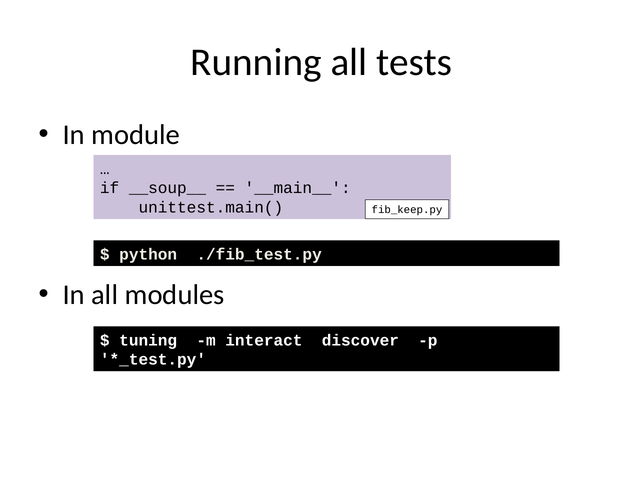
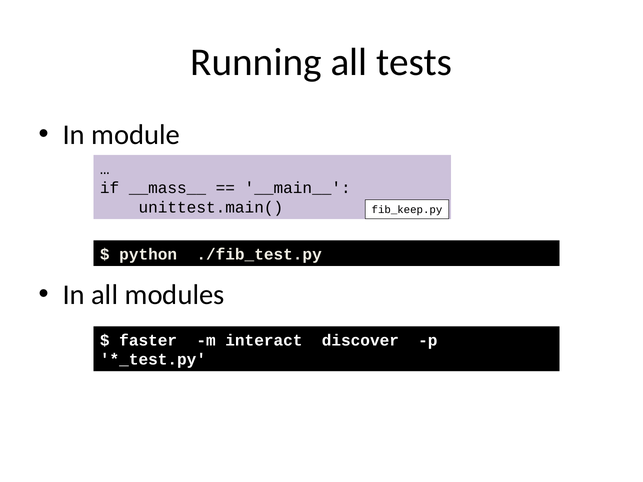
__soup__: __soup__ -> __mass__
tuning: tuning -> faster
